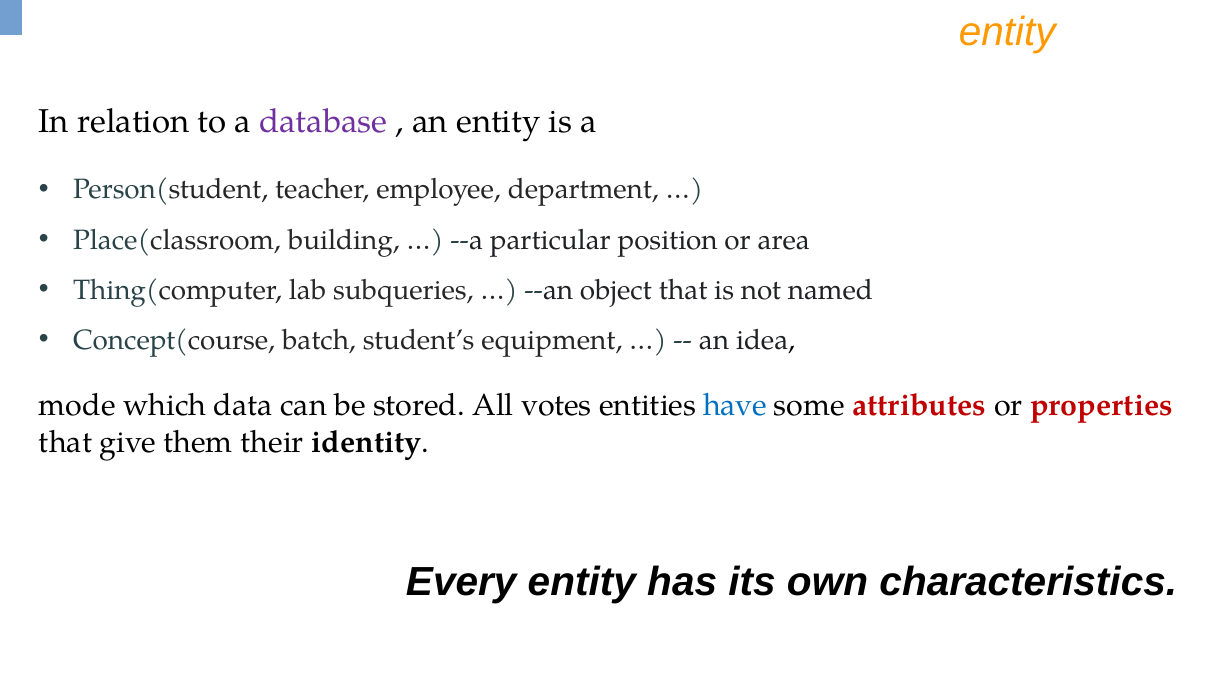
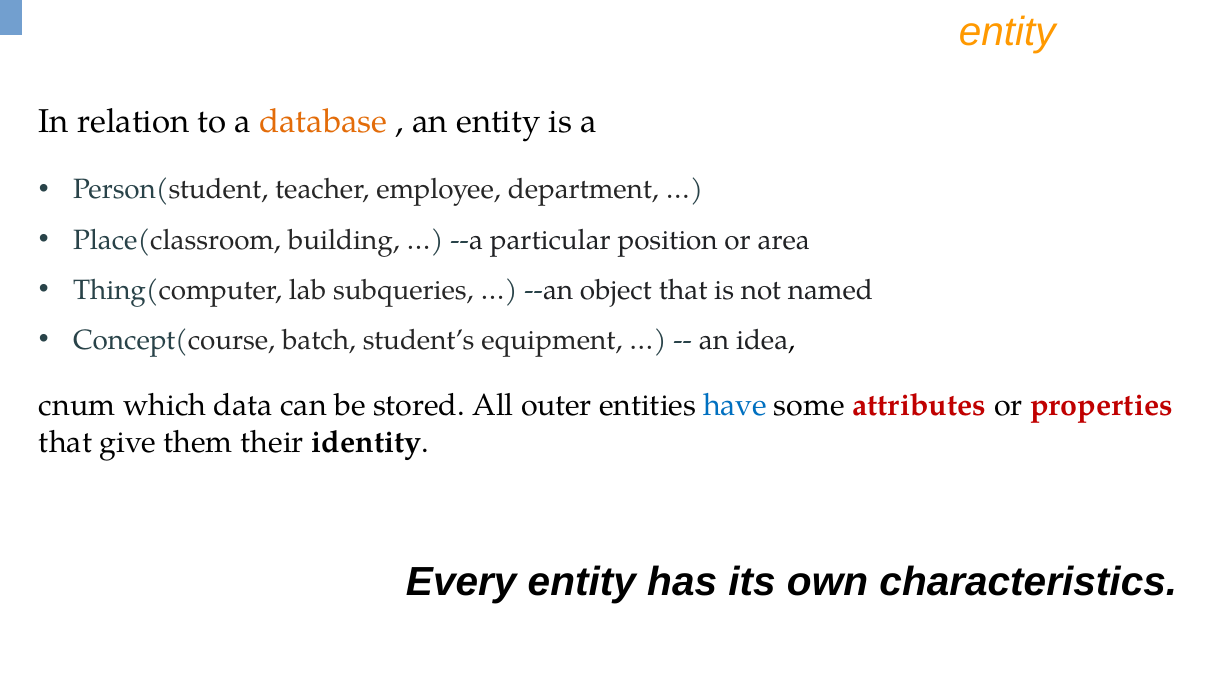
database colour: purple -> orange
mode: mode -> cnum
votes: votes -> outer
